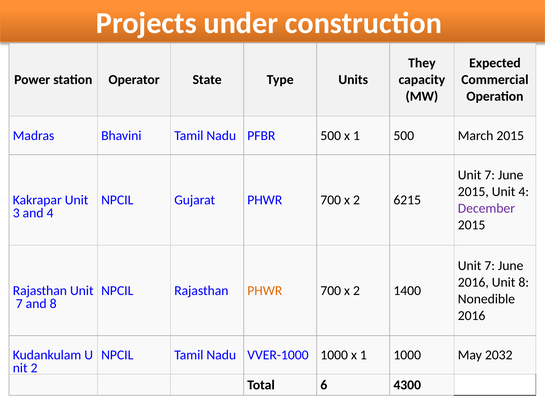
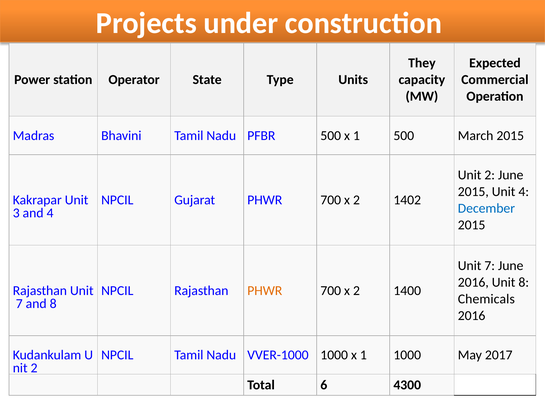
7 at (490, 175): 7 -> 2
6215: 6215 -> 1402
December colour: purple -> blue
Nonedible: Nonedible -> Chemicals
2032: 2032 -> 2017
